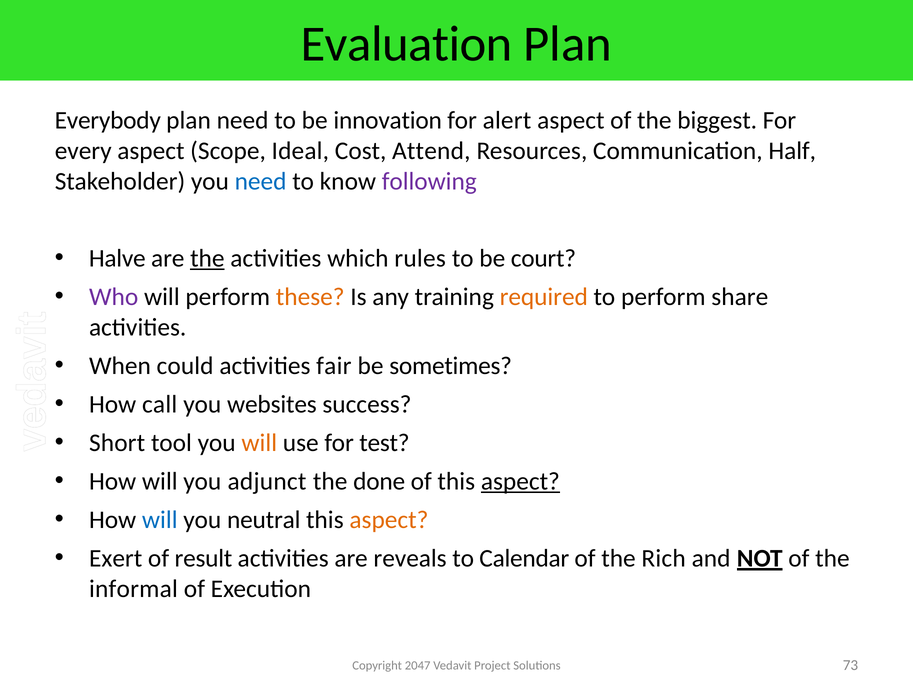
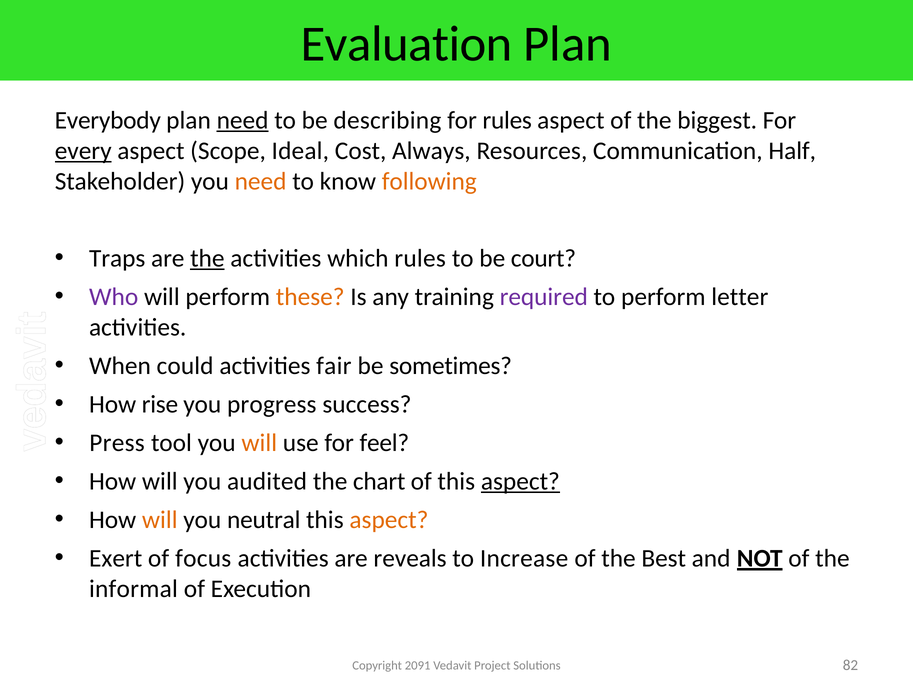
need at (243, 120) underline: none -> present
innovation: innovation -> describing
for alert: alert -> rules
every underline: none -> present
Attend: Attend -> Always
need at (261, 181) colour: blue -> orange
following colour: purple -> orange
Halve: Halve -> Traps
required colour: orange -> purple
share: share -> letter
call: call -> rise
websites: websites -> progress
Short: Short -> Press
test: test -> feel
adjunct: adjunct -> audited
done: done -> chart
will at (160, 520) colour: blue -> orange
result: result -> focus
Calendar: Calendar -> Increase
Rich: Rich -> Best
2047: 2047 -> 2091
73: 73 -> 82
